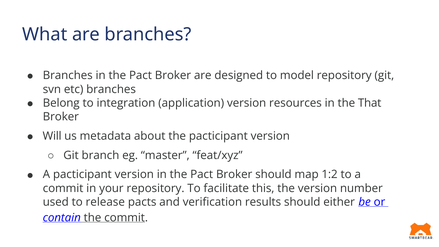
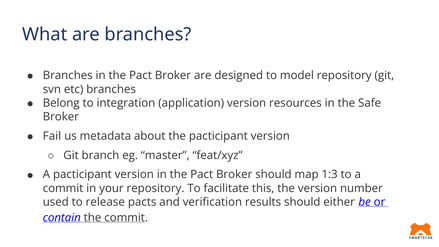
That: That -> Safe
Will: Will -> Fail
1:2: 1:2 -> 1:3
